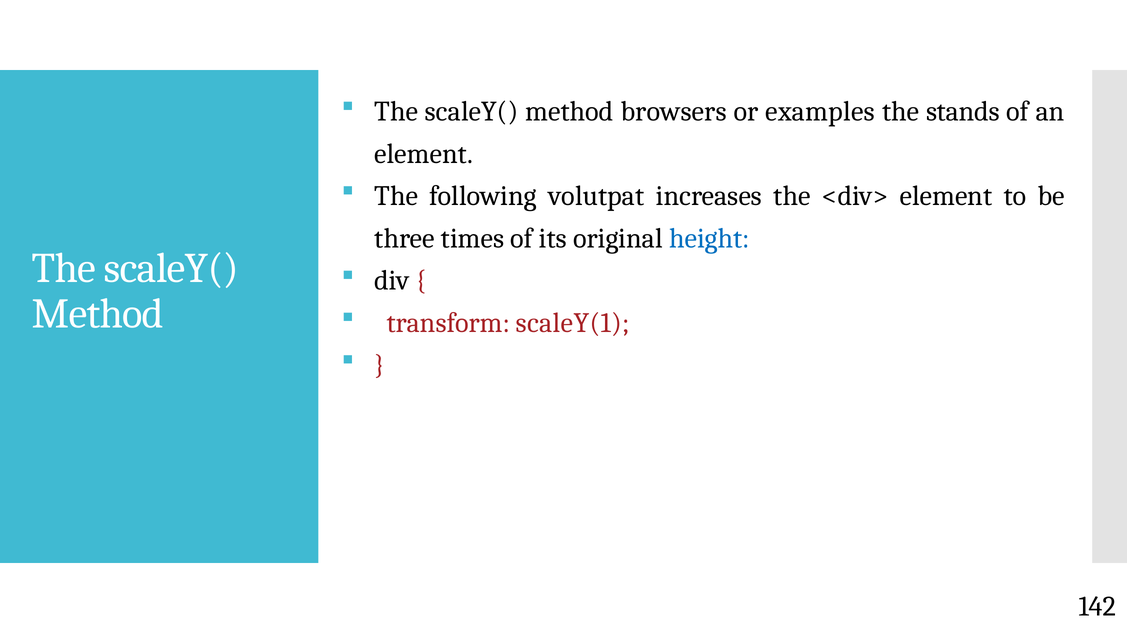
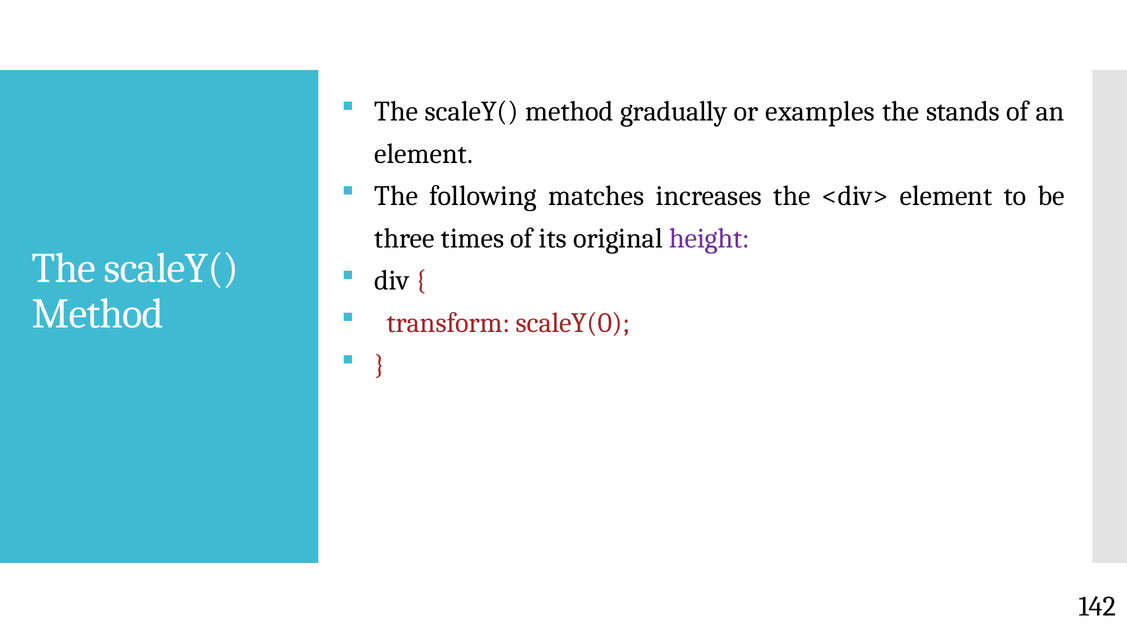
browsers: browsers -> gradually
volutpat: volutpat -> matches
height colour: blue -> purple
scaleY(1: scaleY(1 -> scaleY(0
